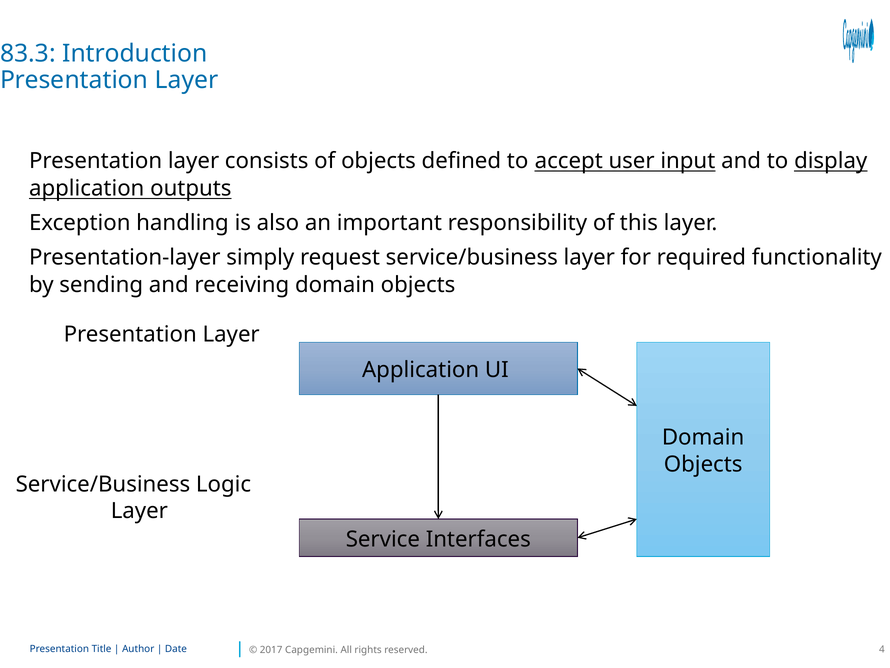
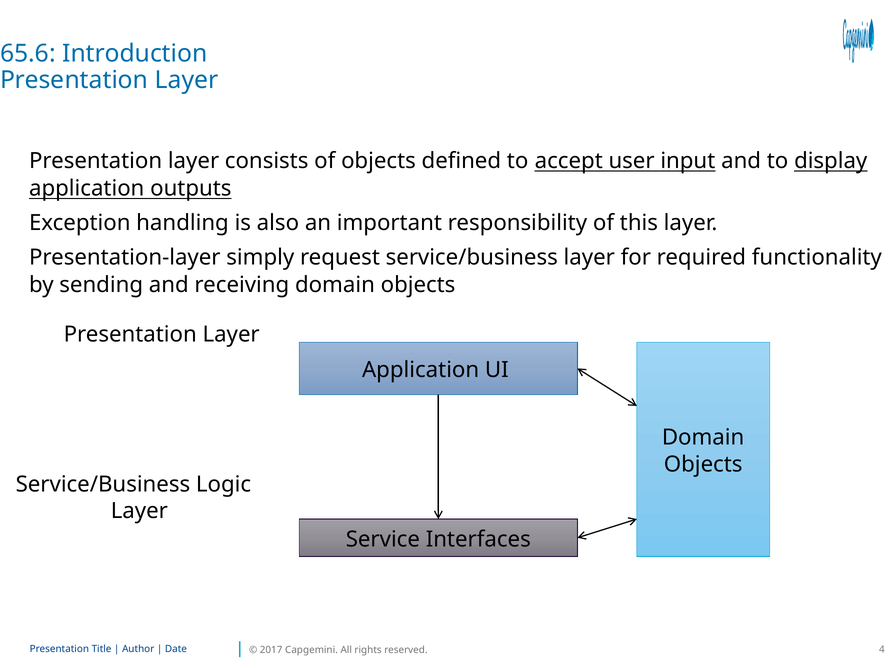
83.3: 83.3 -> 65.6
